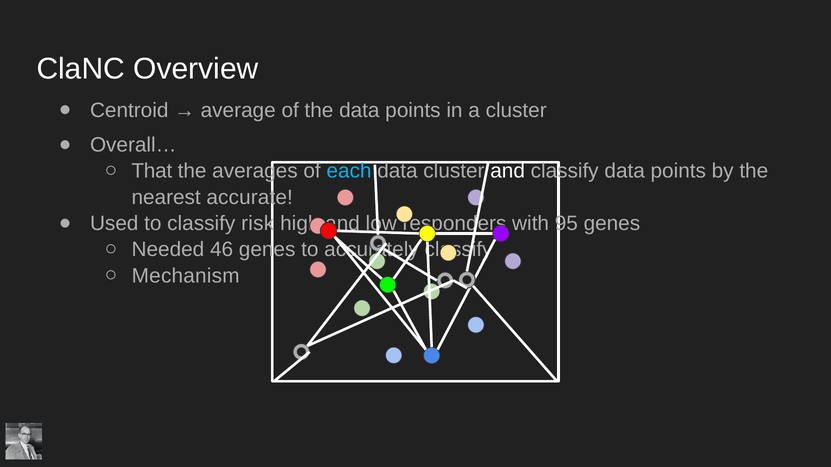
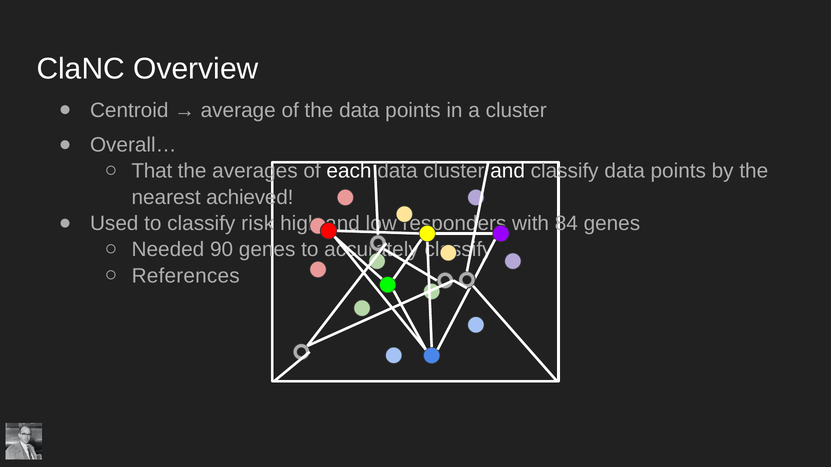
each colour: light blue -> white
accurate: accurate -> achieved
95: 95 -> 84
46: 46 -> 90
Mechanism: Mechanism -> References
